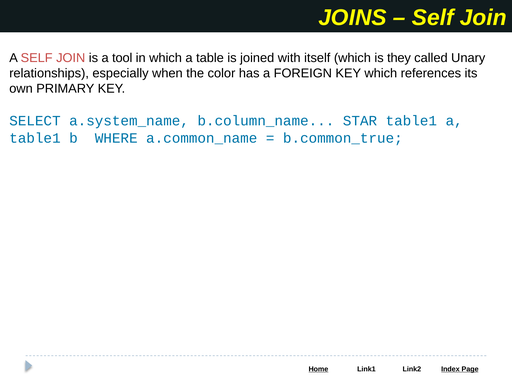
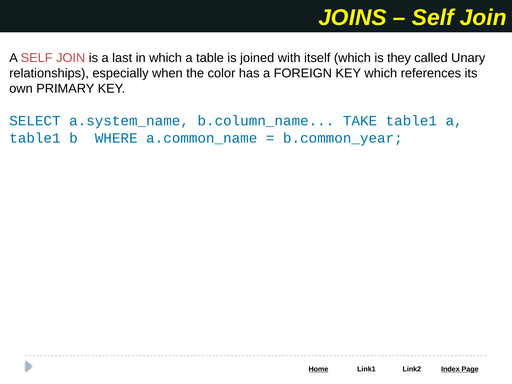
tool: tool -> last
STAR: STAR -> TAKE
b.common_true: b.common_true -> b.common_year
